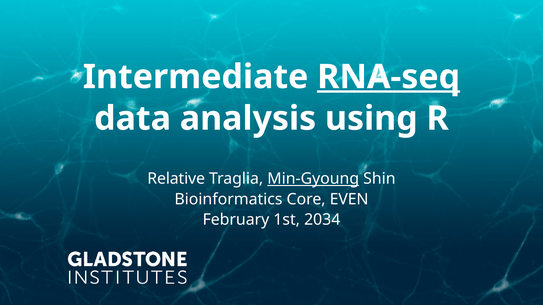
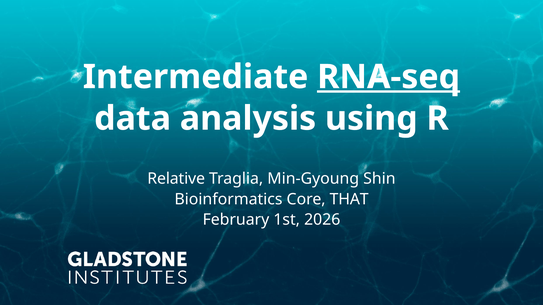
Min-Gyoung underline: present -> none
EVEN: EVEN -> THAT
2034: 2034 -> 2026
